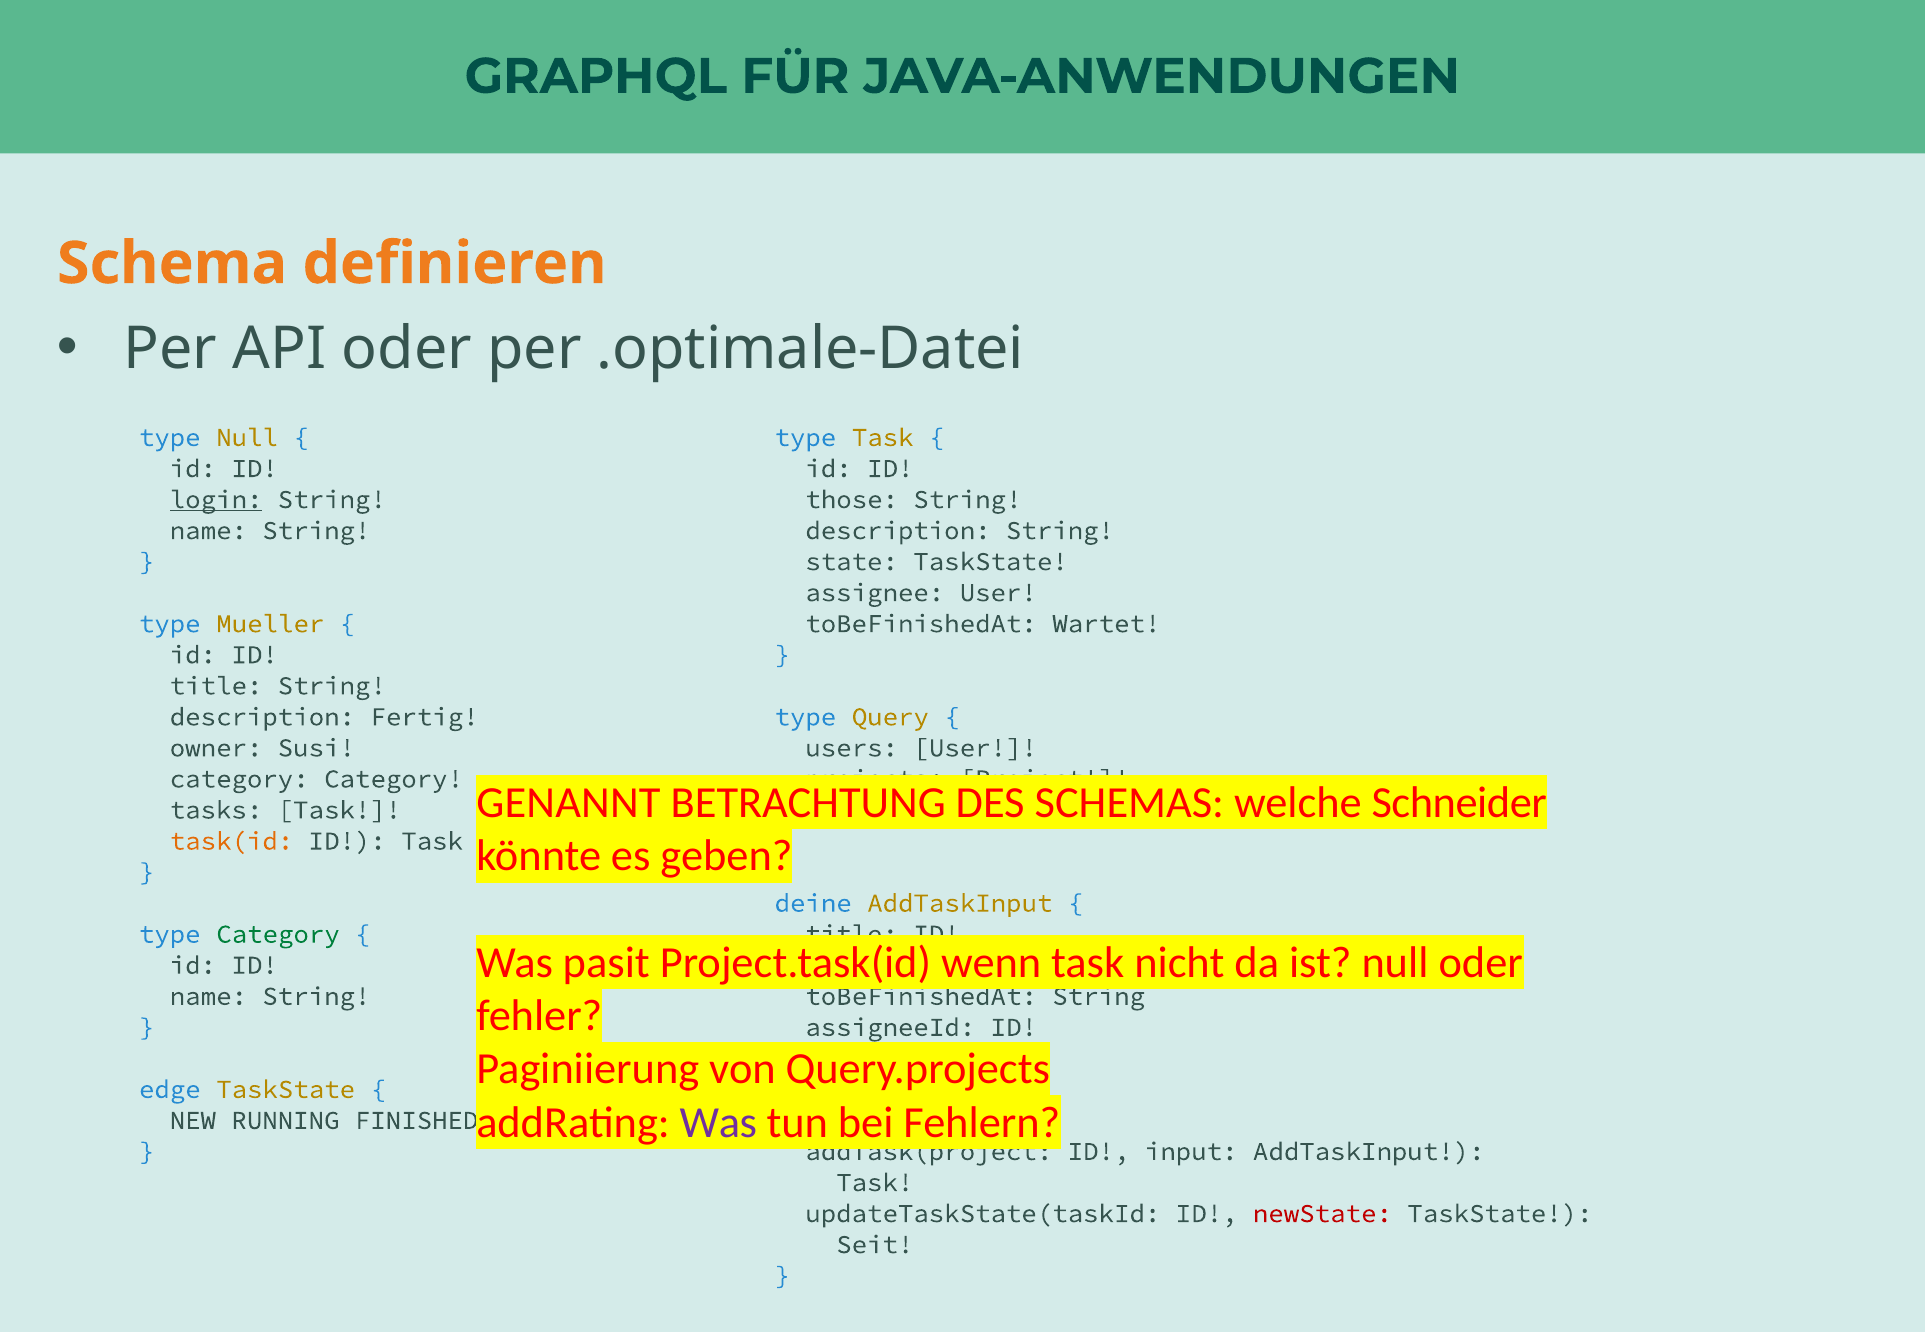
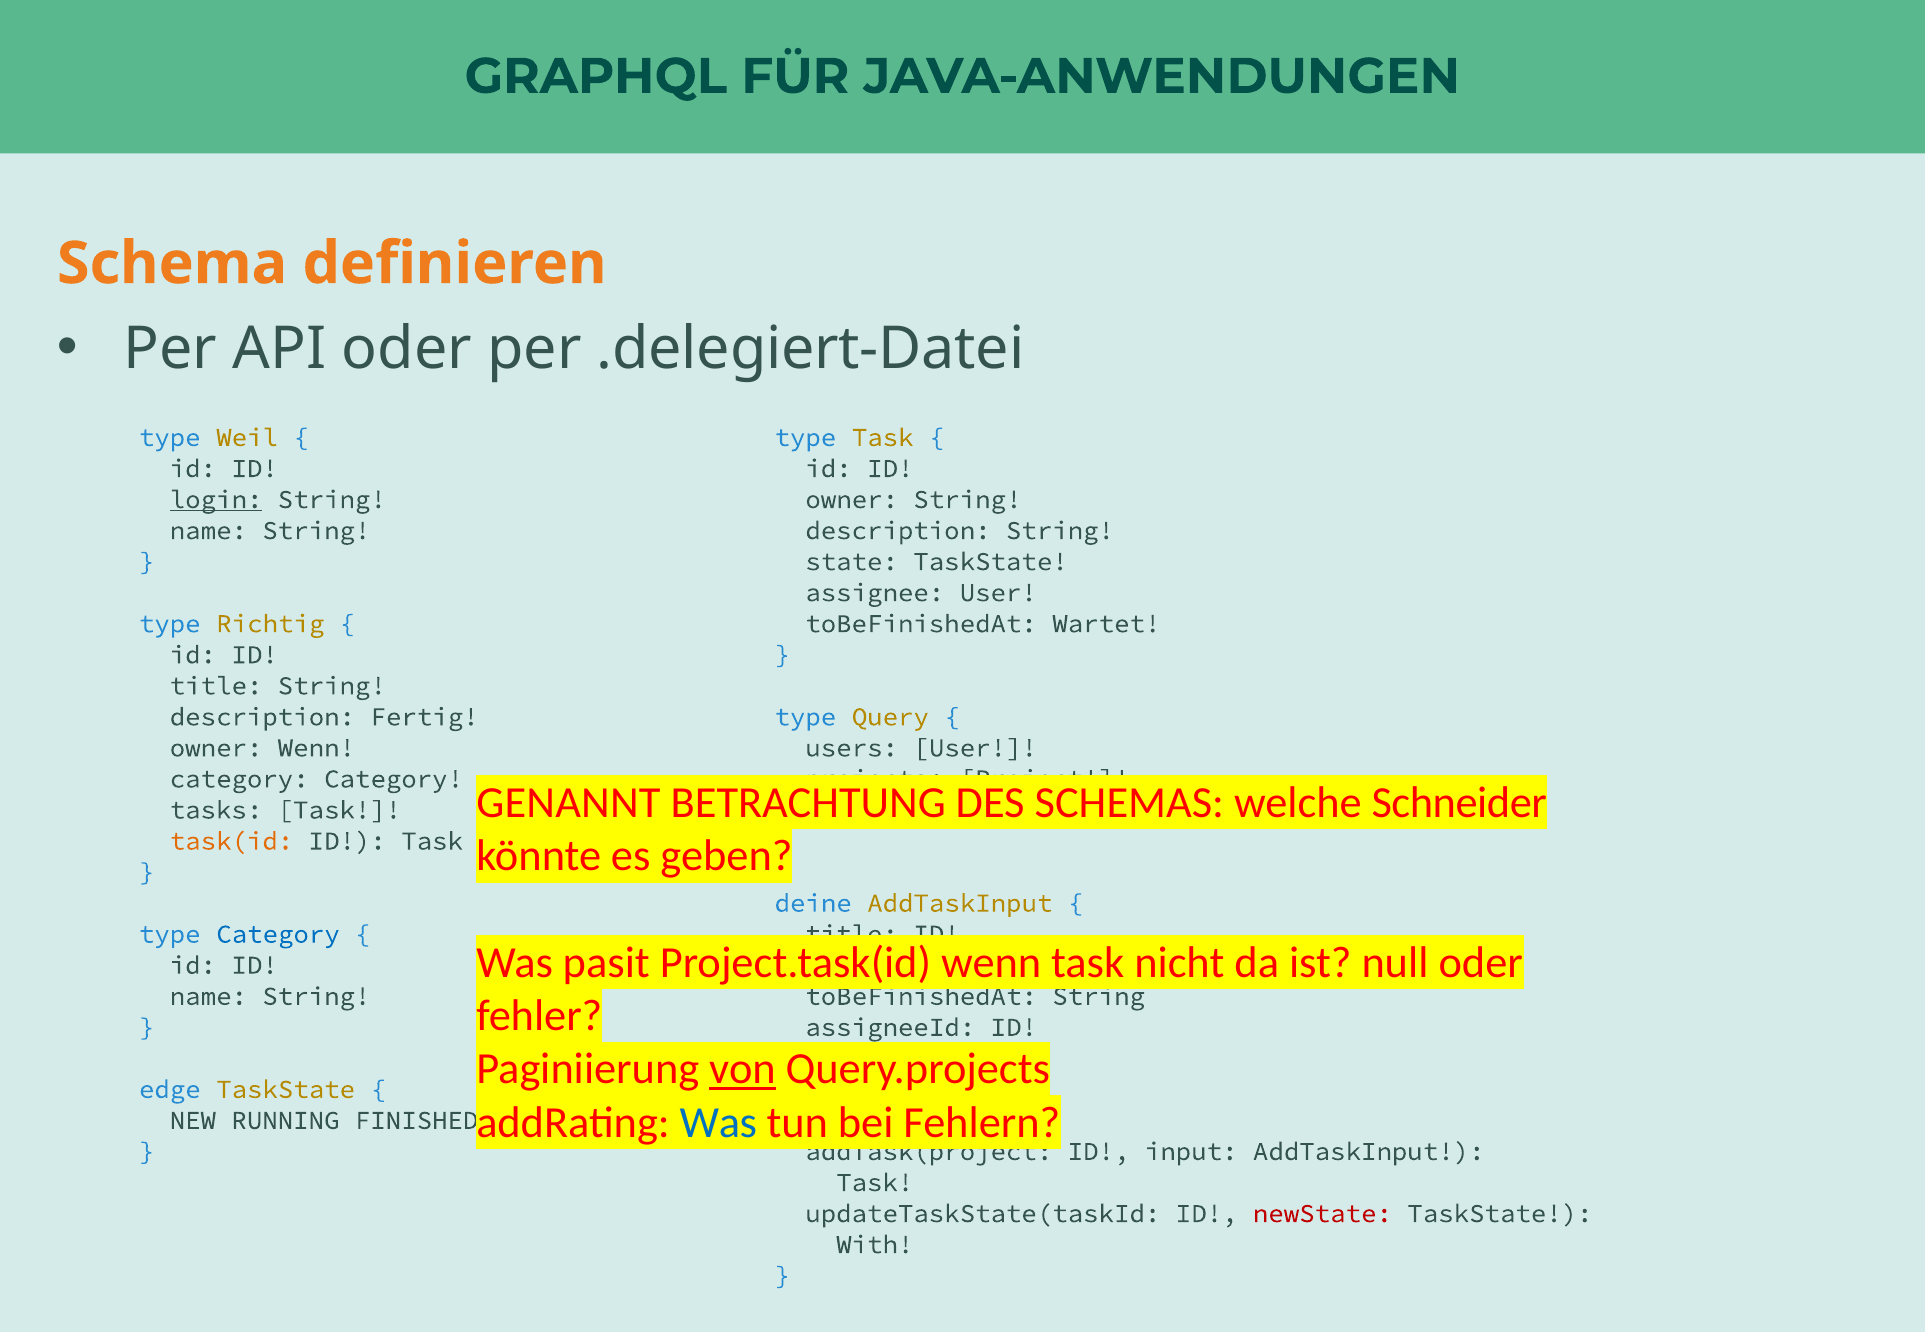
.optimale-Datei: .optimale-Datei -> .delegiert-Datei
type Null: Null -> Weil
those at (852, 500): those -> owner
Mueller: Mueller -> Richtig
owner Susi: Susi -> Wenn
Category at (278, 935) colour: green -> blue
von underline: none -> present
Was at (718, 1123) colour: purple -> blue
Seit: Seit -> With
